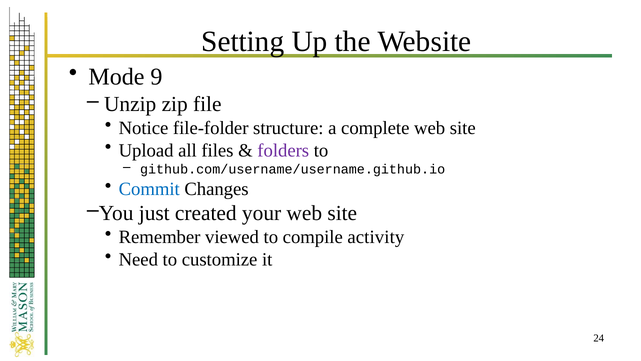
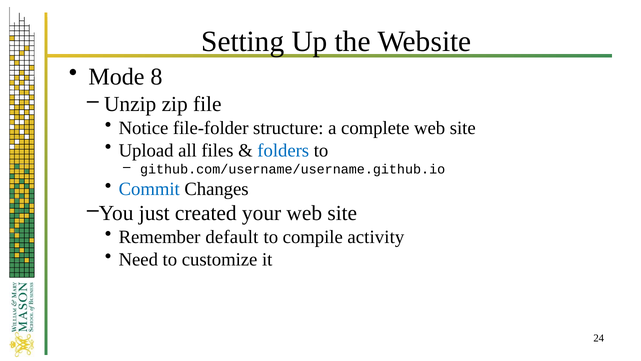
9: 9 -> 8
folders colour: purple -> blue
viewed: viewed -> default
